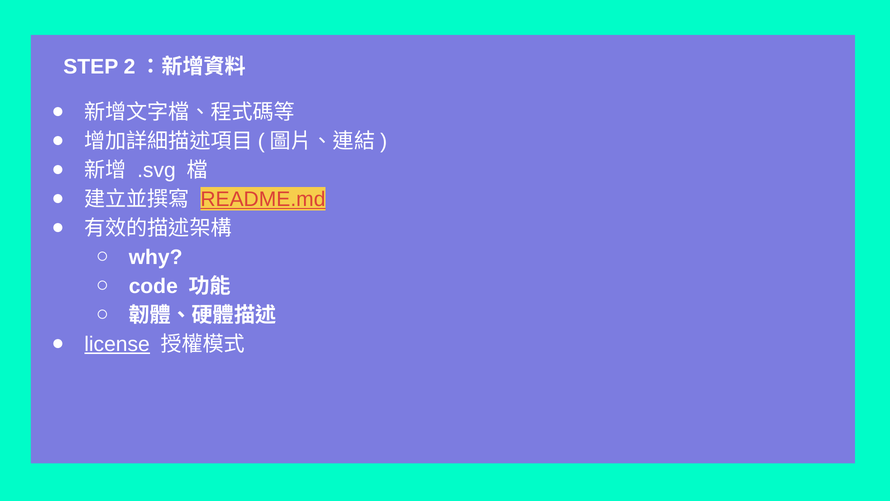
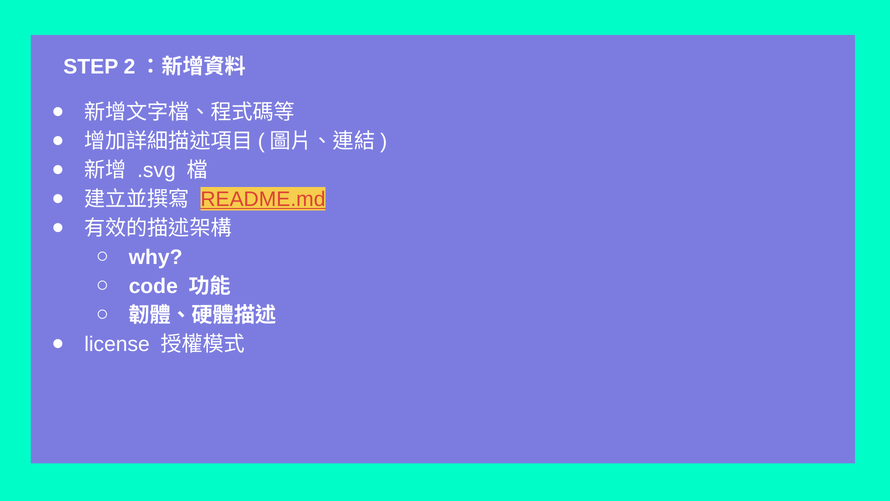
license underline: present -> none
